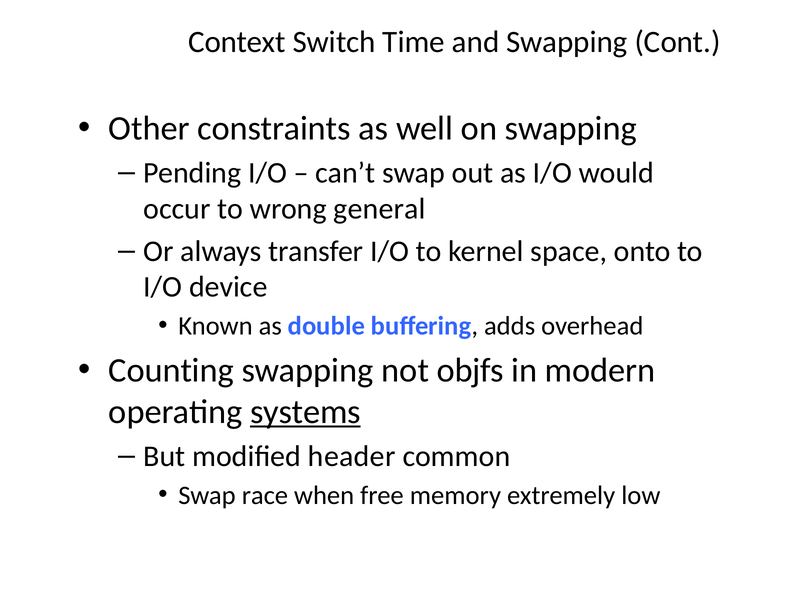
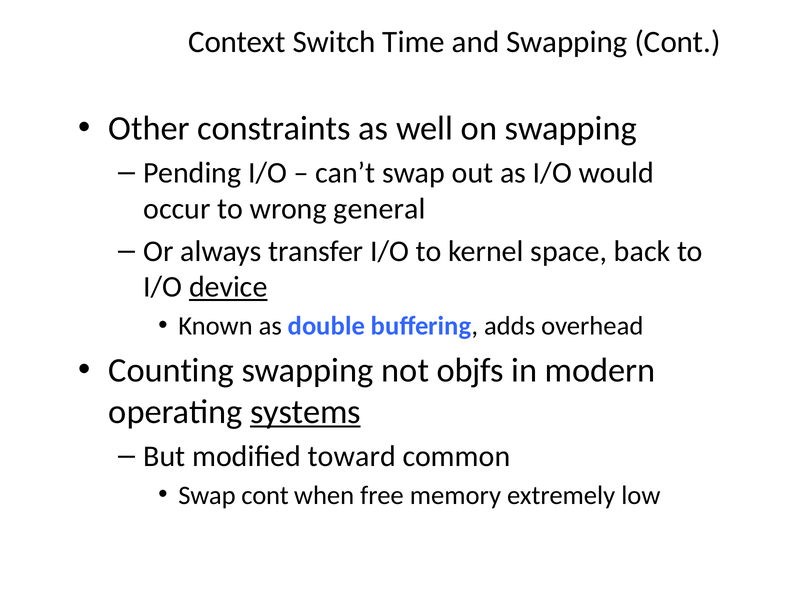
onto: onto -> back
device underline: none -> present
header: header -> toward
Swap race: race -> cont
